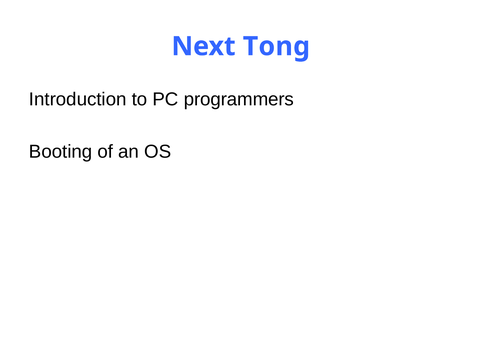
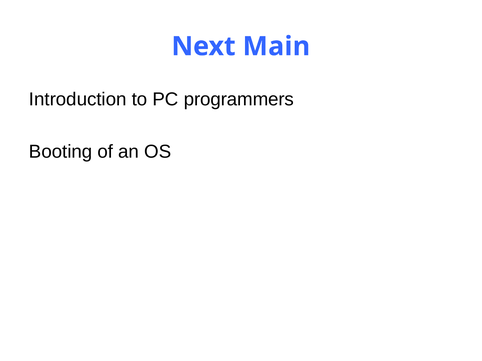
Tong: Tong -> Main
